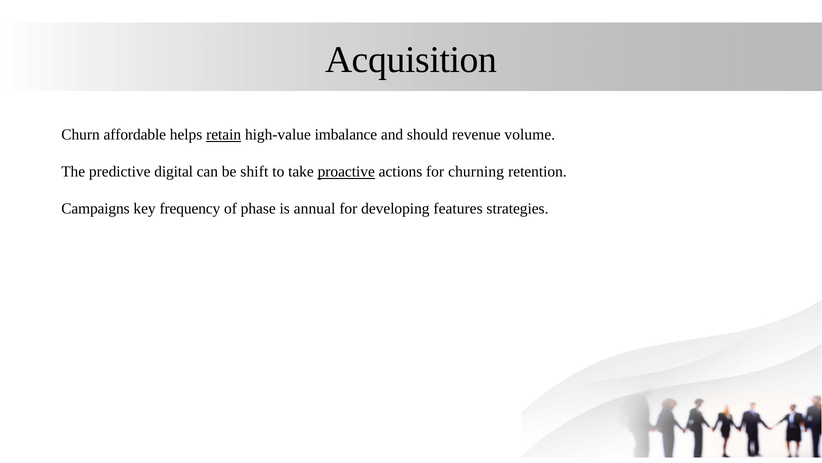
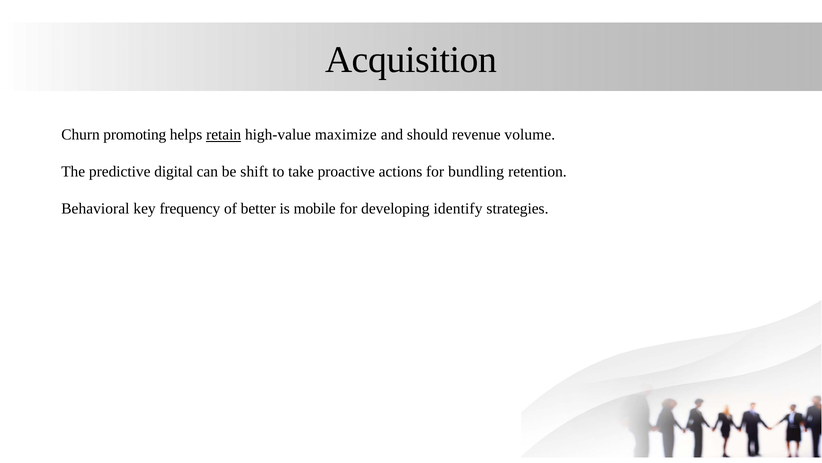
affordable: affordable -> promoting
imbalance: imbalance -> maximize
proactive underline: present -> none
churning: churning -> bundling
Campaigns: Campaigns -> Behavioral
phase: phase -> better
annual: annual -> mobile
features: features -> identify
